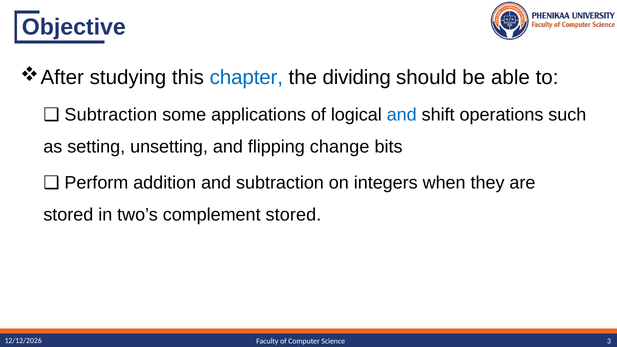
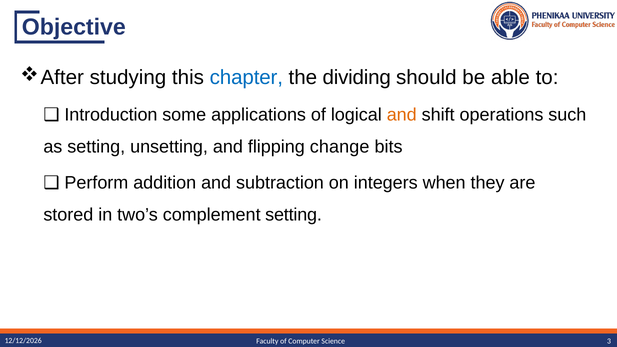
Subtraction at (111, 115): Subtraction -> Introduction
and at (402, 115) colour: blue -> orange
complement stored: stored -> setting
